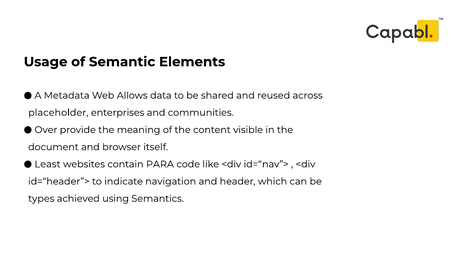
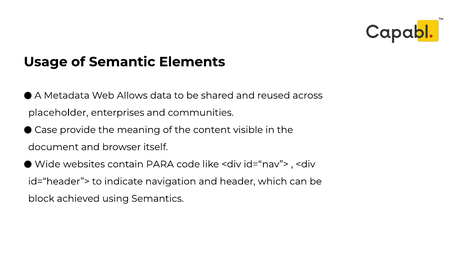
Over: Over -> Case
Least: Least -> Wide
types: types -> block
